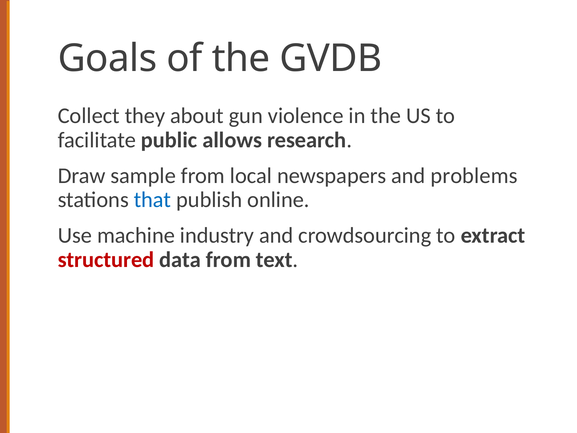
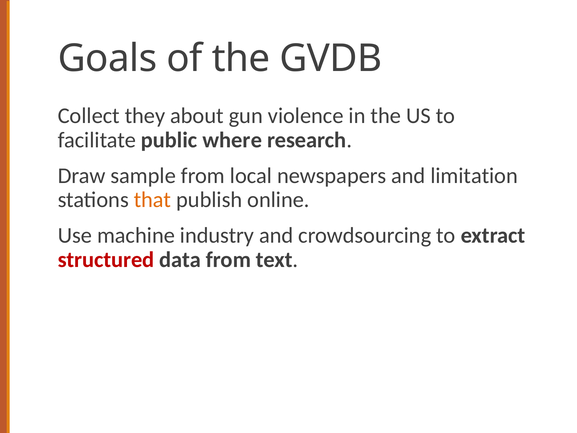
allows: allows -> where
problems: problems -> limitation
that colour: blue -> orange
